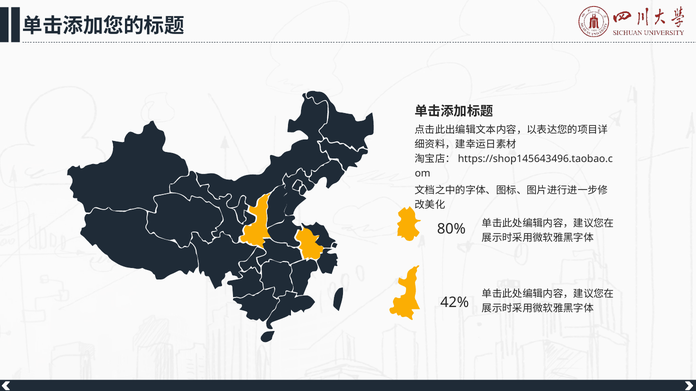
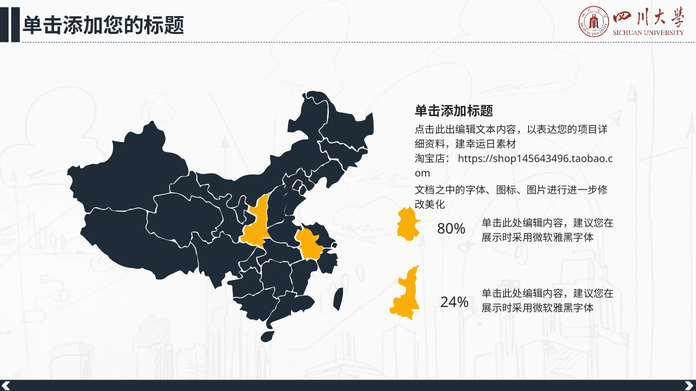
42%: 42% -> 24%
